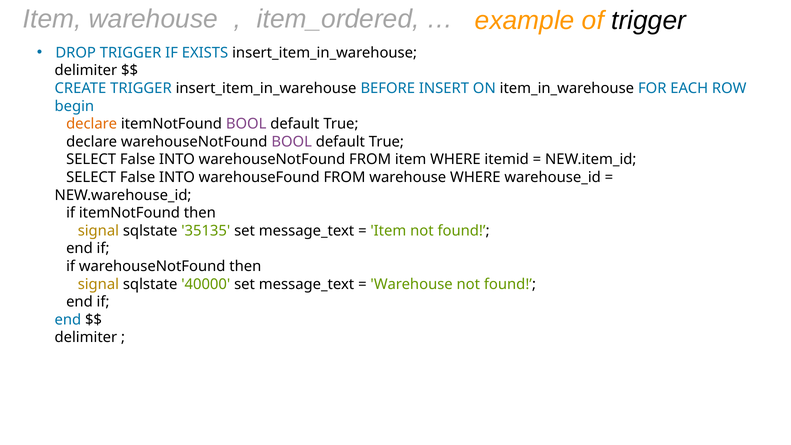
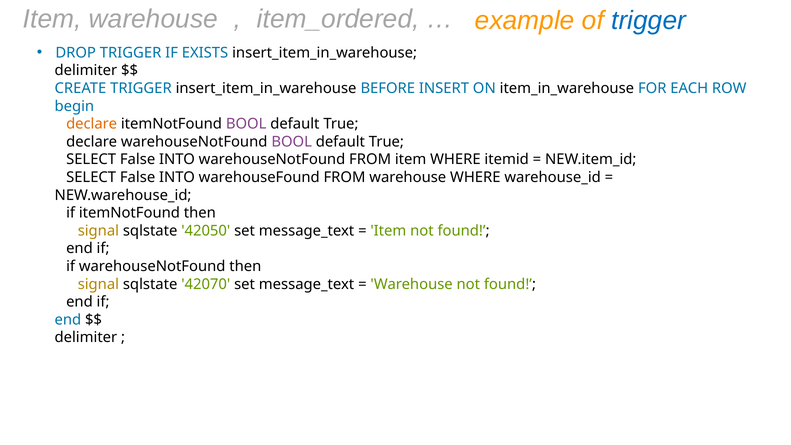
trigger at (649, 21) colour: black -> blue
35135: 35135 -> 42050
40000: 40000 -> 42070
